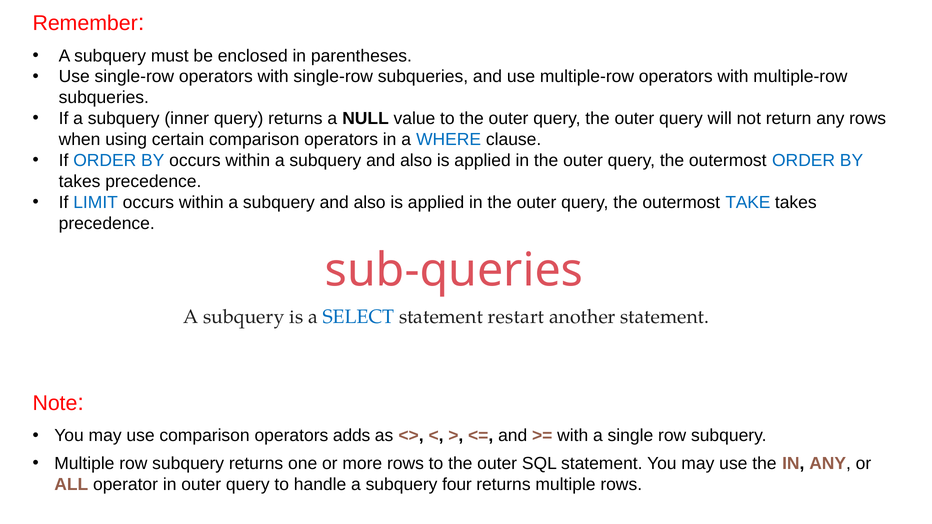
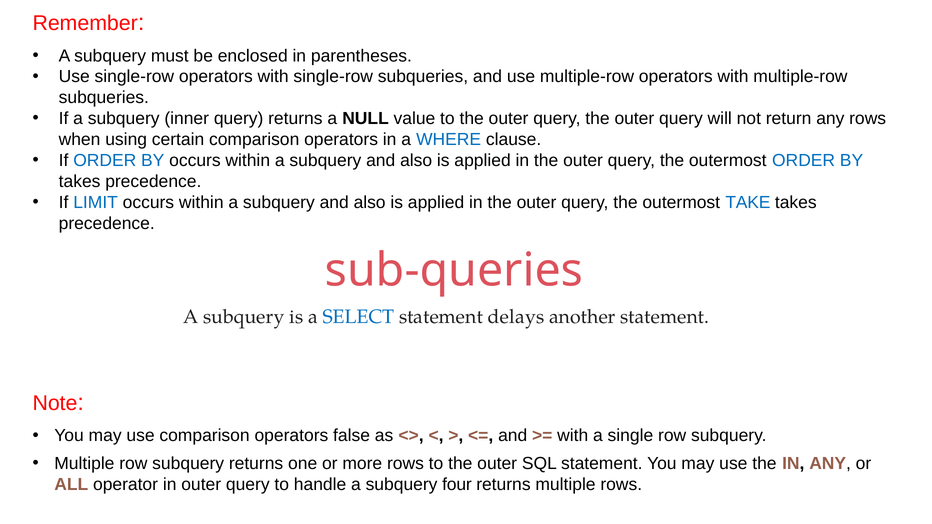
restart: restart -> delays
adds: adds -> false
